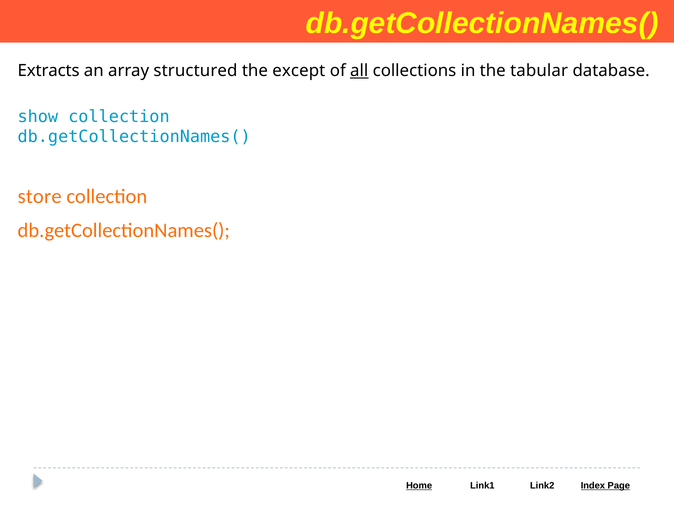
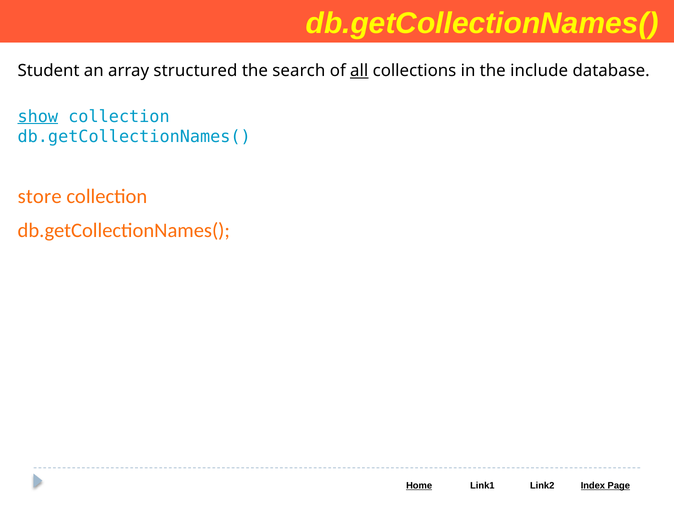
Extracts: Extracts -> Student
except: except -> search
tabular: tabular -> include
show underline: none -> present
